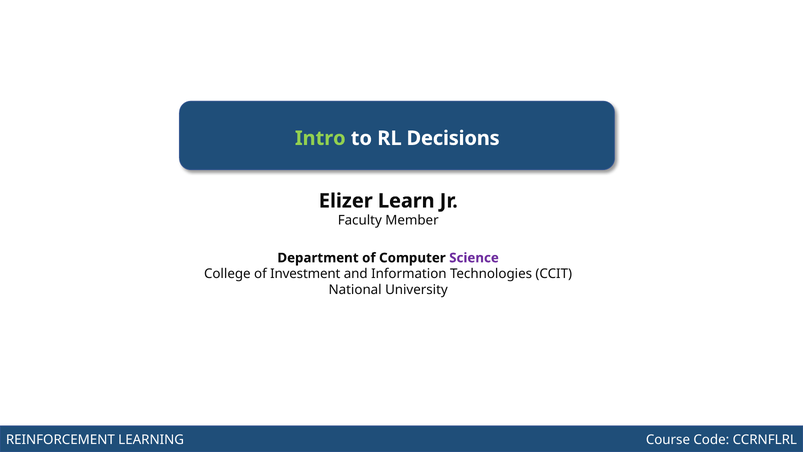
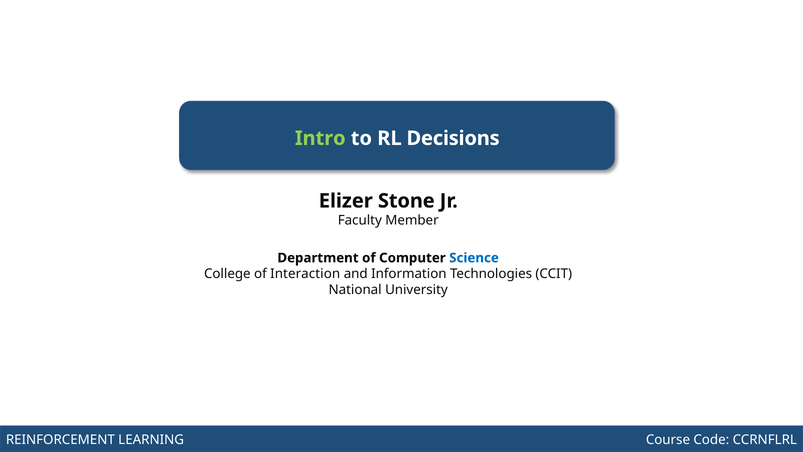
Learn: Learn -> Stone
Science colour: purple -> blue
Investment: Investment -> Interaction
